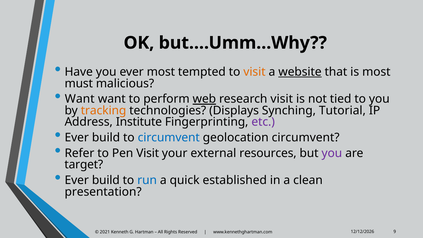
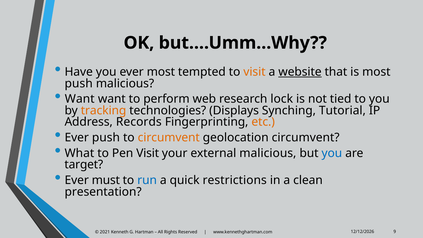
must at (79, 83): must -> push
web underline: present -> none
research visit: visit -> lock
Institute: Institute -> Records
etc colour: purple -> orange
build at (106, 138): build -> push
circumvent at (169, 138) colour: blue -> orange
Refer: Refer -> What
external resources: resources -> malicious
you at (332, 153) colour: purple -> blue
build at (106, 180): build -> must
established: established -> restrictions
